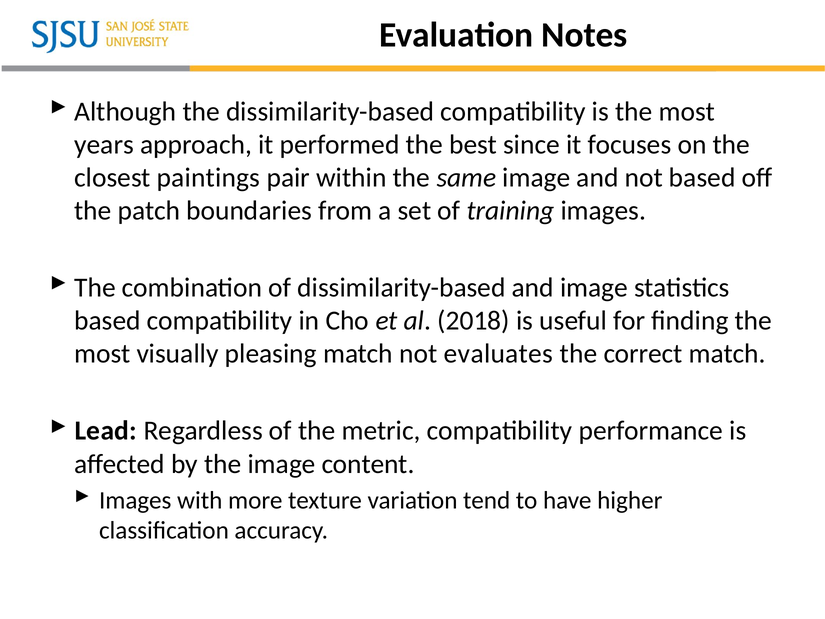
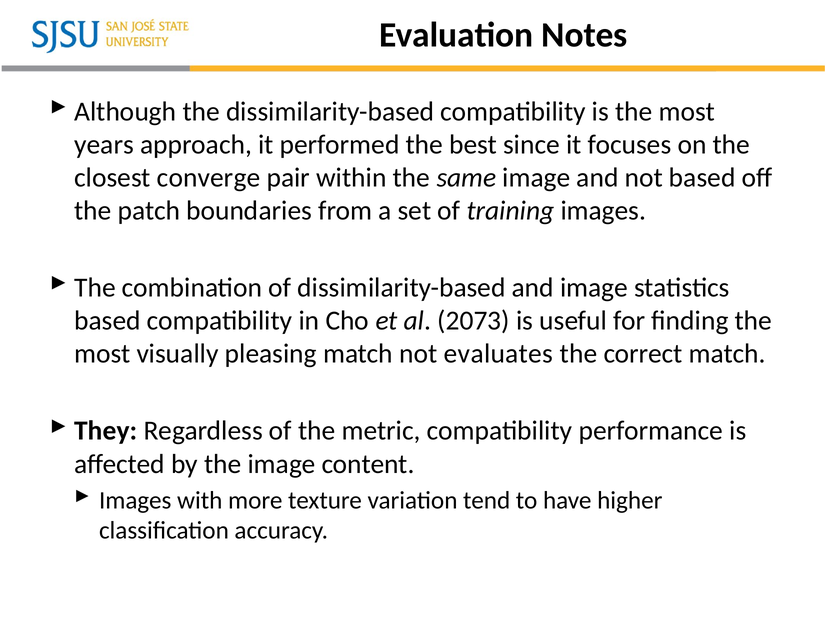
paintings: paintings -> converge
2018: 2018 -> 2073
Lead: Lead -> They
